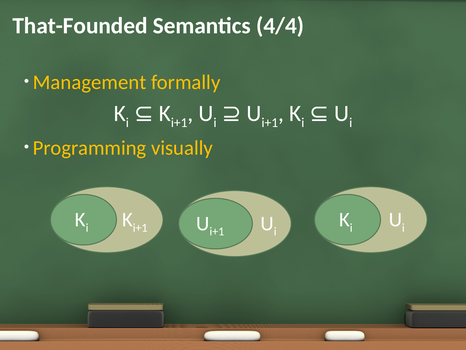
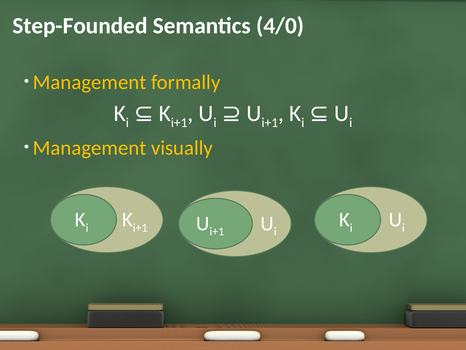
That-Founded: That-Founded -> Step-Founded
4/4: 4/4 -> 4/0
Programming at (90, 148): Programming -> Management
